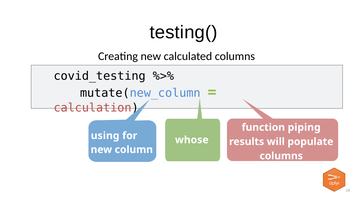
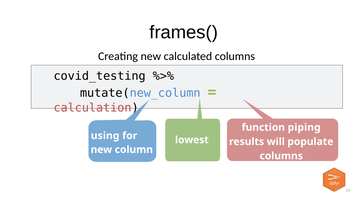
testing(: testing( -> frames(
whose: whose -> lowest
